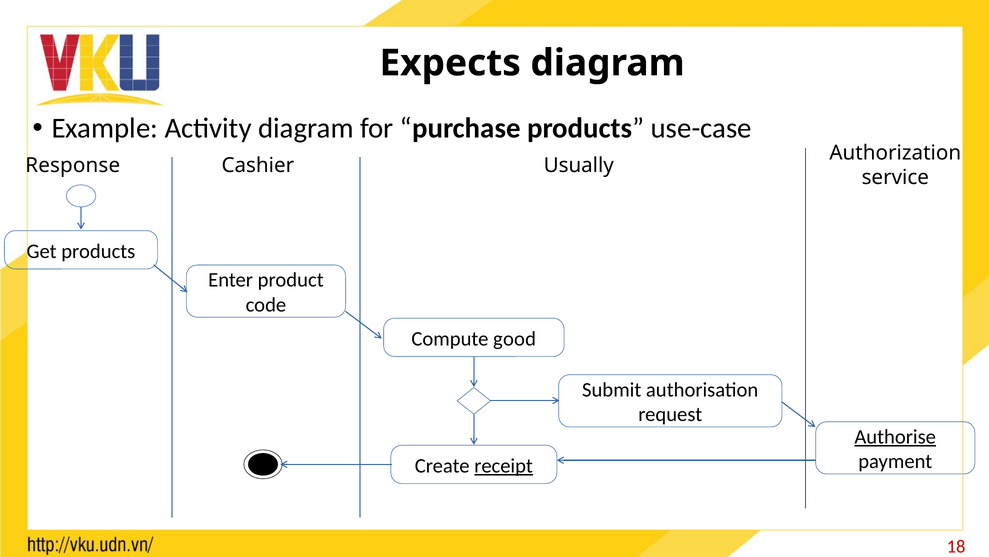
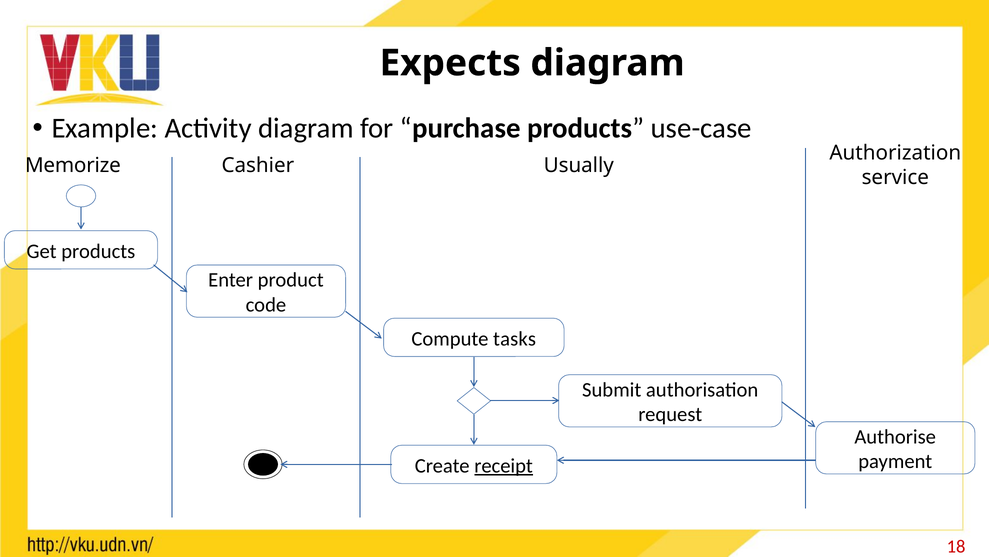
Response: Response -> Memorize
good: good -> tasks
Authorise underline: present -> none
